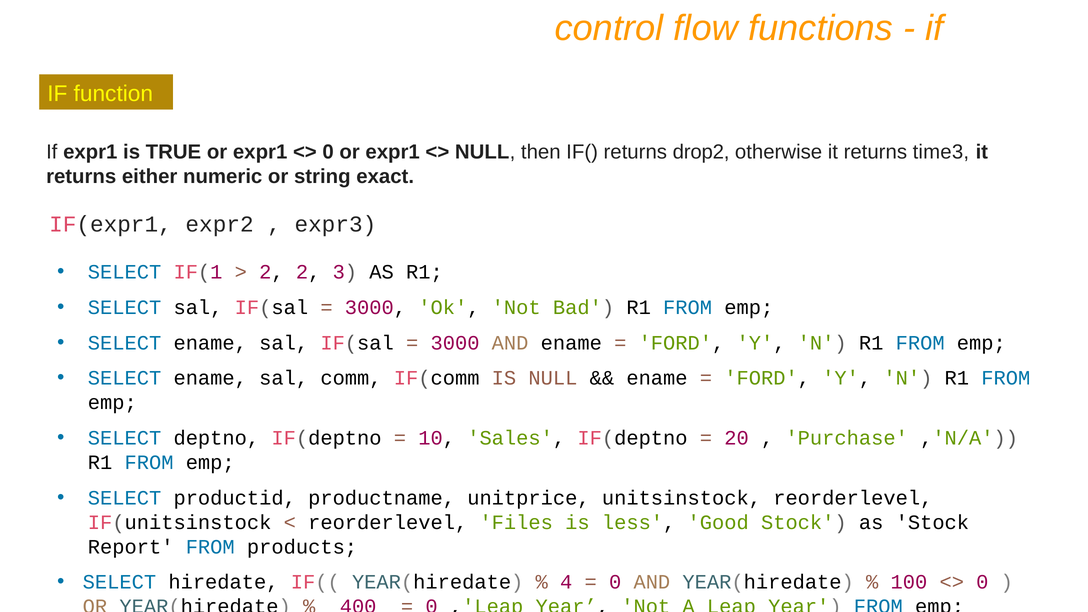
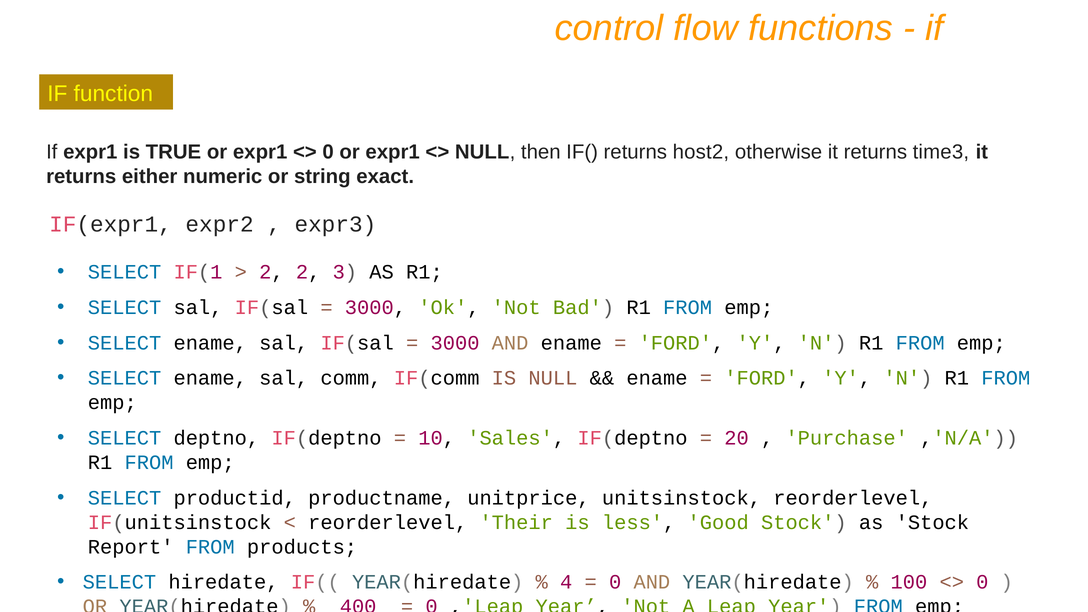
drop2: drop2 -> host2
Files: Files -> Their
